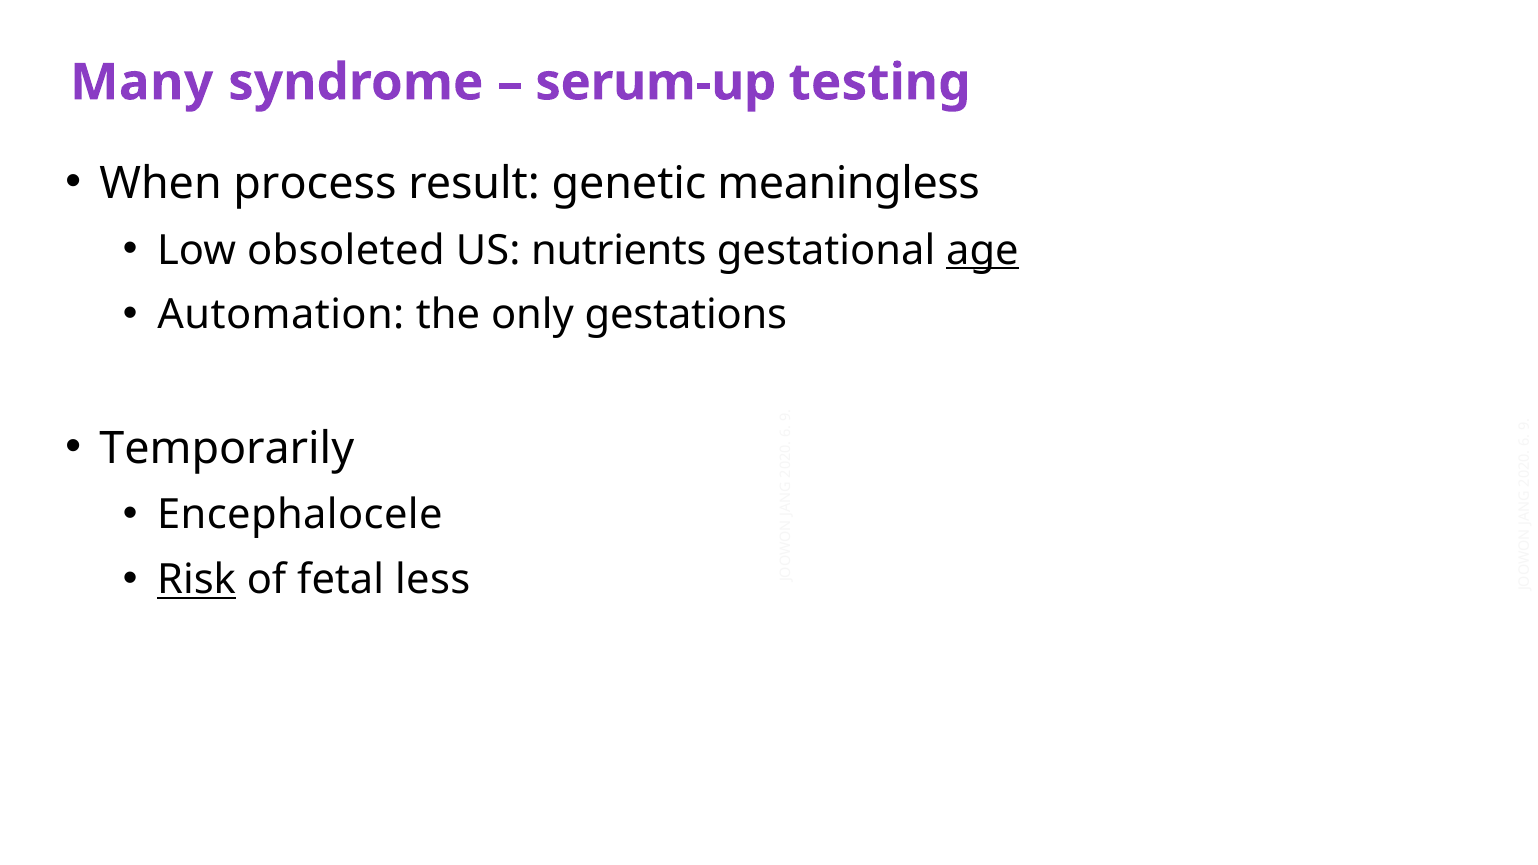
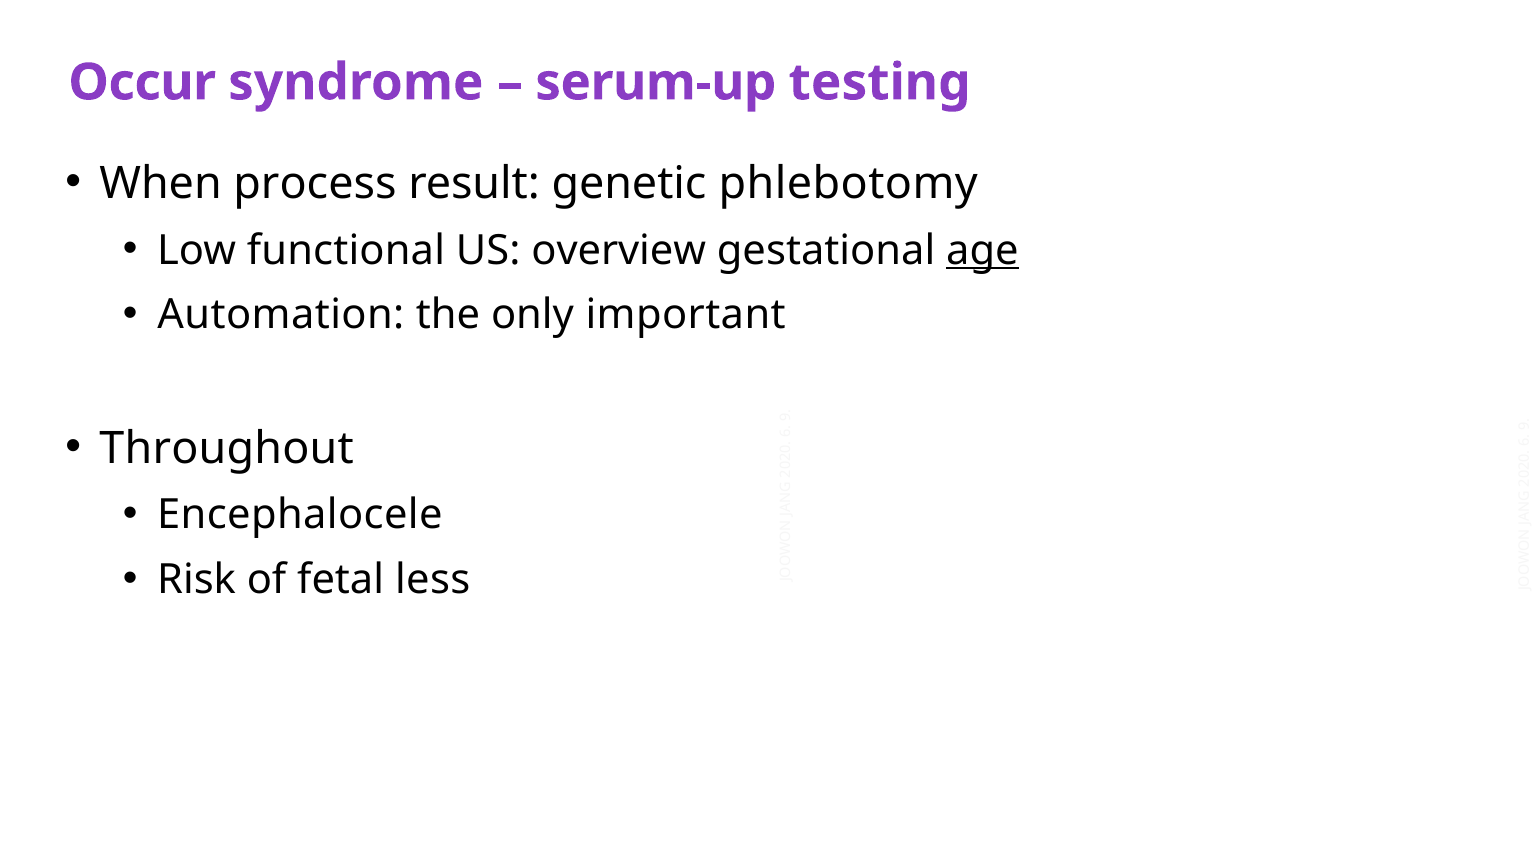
Many: Many -> Occur
meaningless: meaningless -> phlebotomy
obsoleted: obsoleted -> functional
nutrients: nutrients -> overview
gestations: gestations -> important
Temporarily: Temporarily -> Throughout
Risk underline: present -> none
